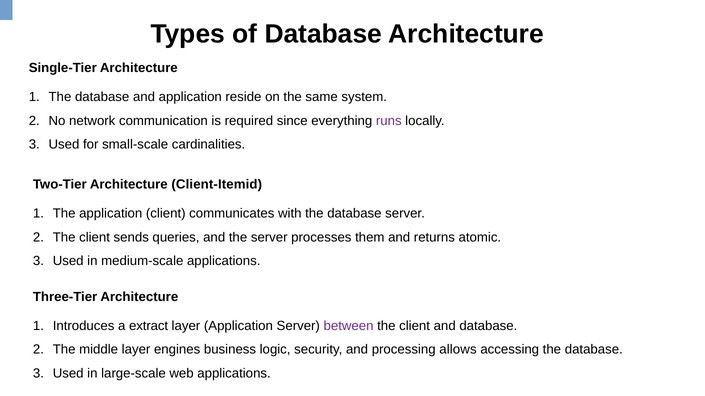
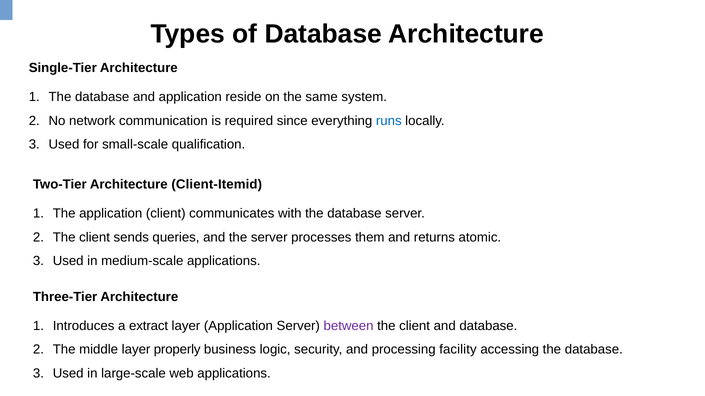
runs colour: purple -> blue
cardinalities: cardinalities -> qualification
engines: engines -> properly
allows: allows -> facility
